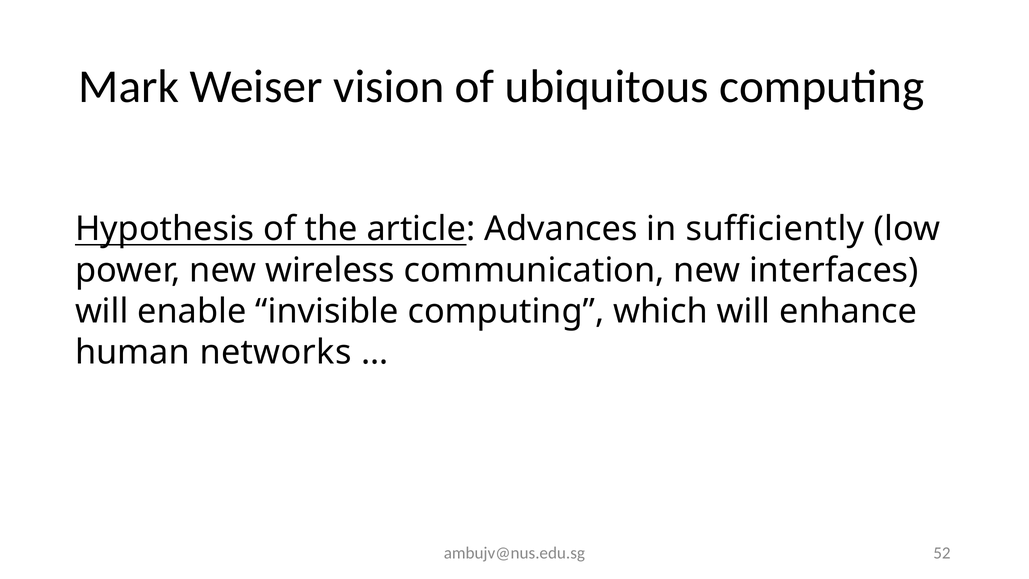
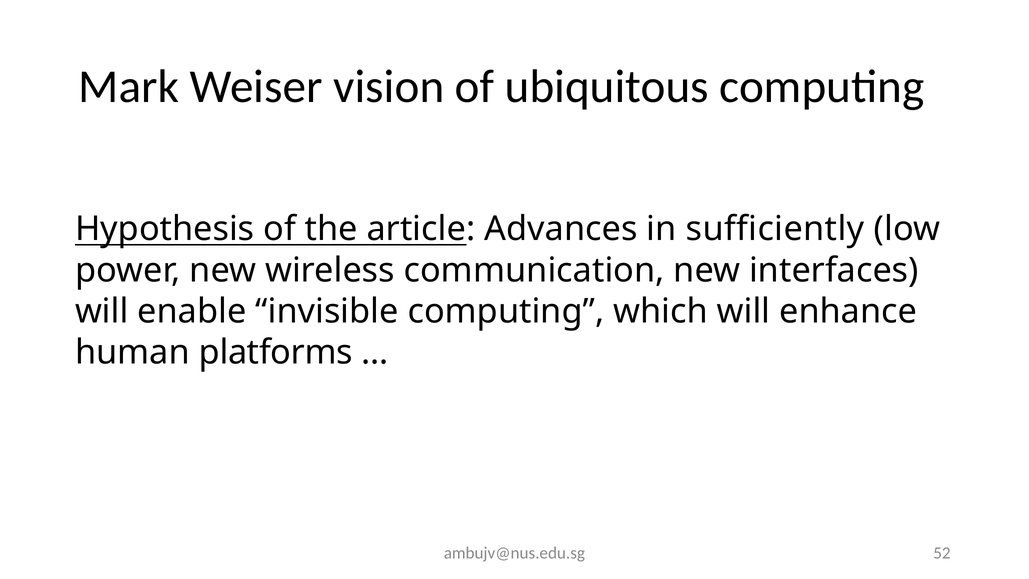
networks: networks -> platforms
